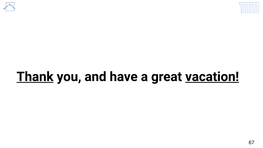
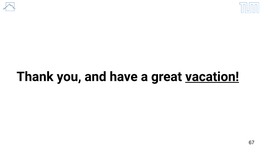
Thank underline: present -> none
